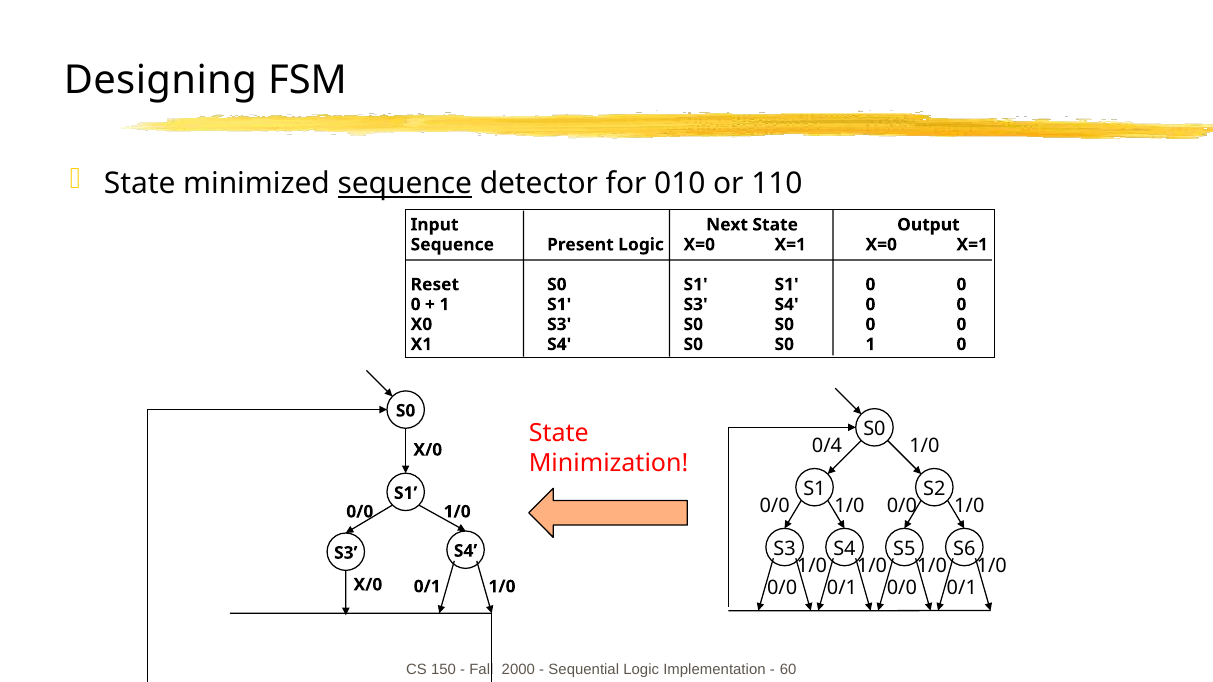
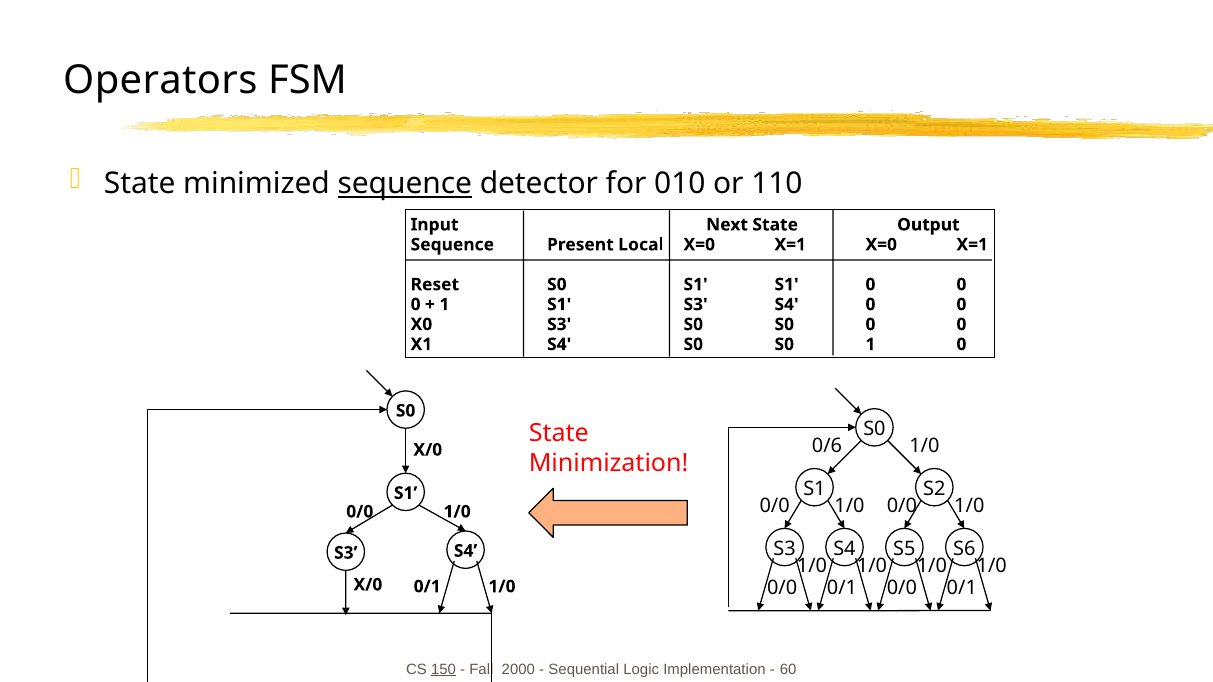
Designing: Designing -> Operators
Present Logic: Logic -> Local
0/4: 0/4 -> 0/6
150 underline: none -> present
